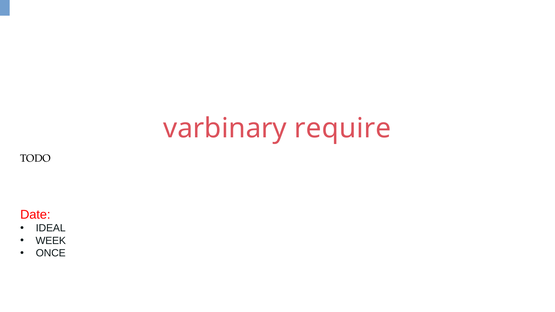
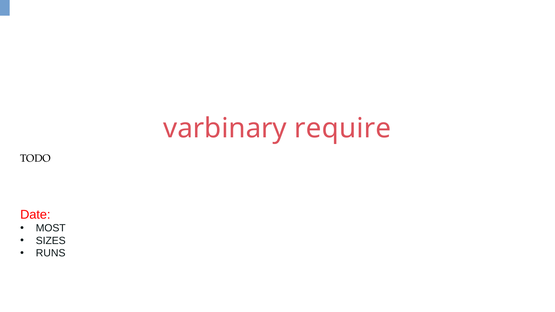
IDEAL: IDEAL -> MOST
WEEK: WEEK -> SIZES
ONCE: ONCE -> RUNS
